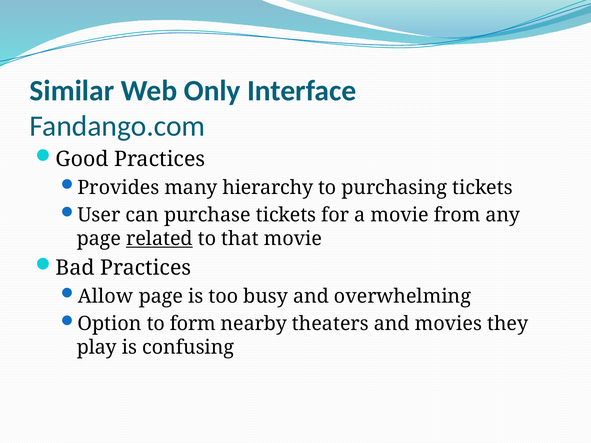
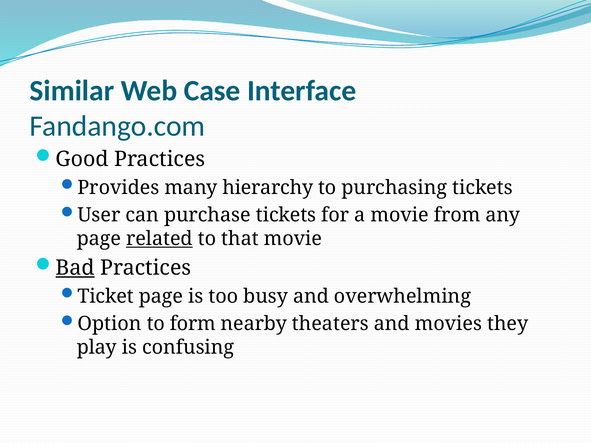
Only: Only -> Case
Bad underline: none -> present
Allow: Allow -> Ticket
